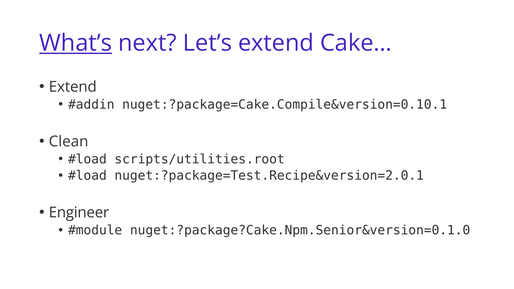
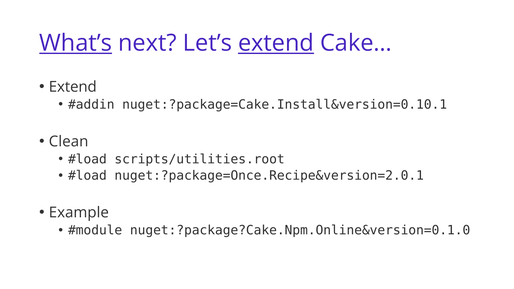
extend at (276, 43) underline: none -> present
nuget:?package=Cake.Compile&version=0.10.1: nuget:?package=Cake.Compile&version=0.10.1 -> nuget:?package=Cake.Install&version=0.10.1
nuget:?package=Test.Recipe&version=2.0.1: nuget:?package=Test.Recipe&version=2.0.1 -> nuget:?package=Once.Recipe&version=2.0.1
Engineer: Engineer -> Example
nuget:?package?Cake.Npm.Senior&version=0.1.0: nuget:?package?Cake.Npm.Senior&version=0.1.0 -> nuget:?package?Cake.Npm.Online&version=0.1.0
